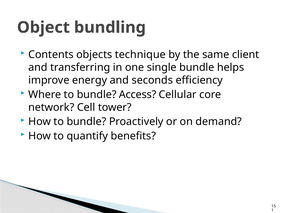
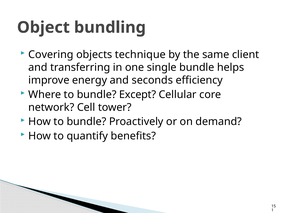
Contents: Contents -> Covering
Access: Access -> Except
